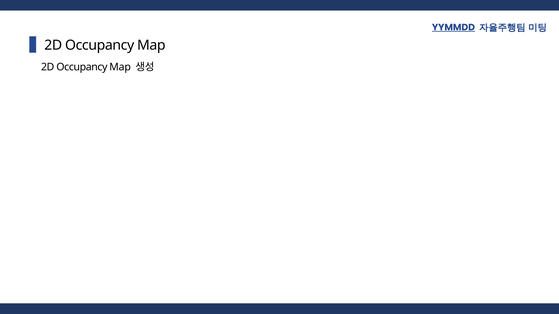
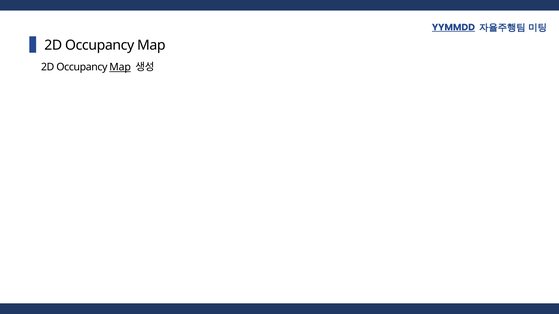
Map at (120, 67) underline: none -> present
